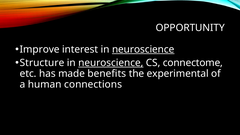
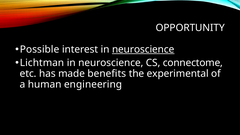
Improve: Improve -> Possible
Structure: Structure -> Lichtman
neuroscience at (111, 63) underline: present -> none
connections: connections -> engineering
